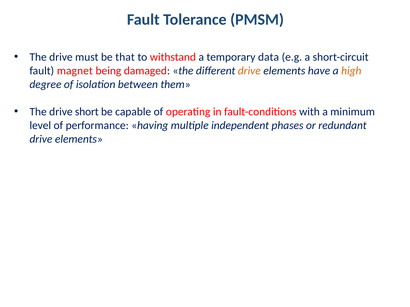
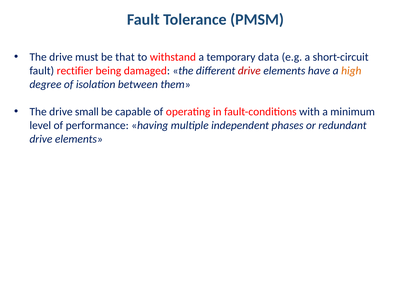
magnet: magnet -> rectifier
drive at (249, 71) colour: orange -> red
short: short -> small
